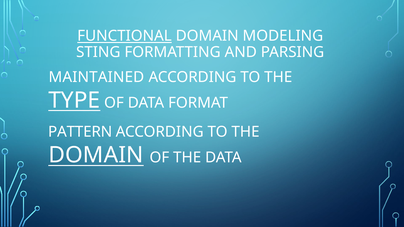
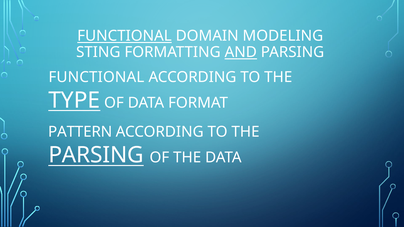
AND underline: none -> present
MAINTAINED at (96, 77): MAINTAINED -> FUNCTIONAL
DOMAIN at (96, 155): DOMAIN -> PARSING
